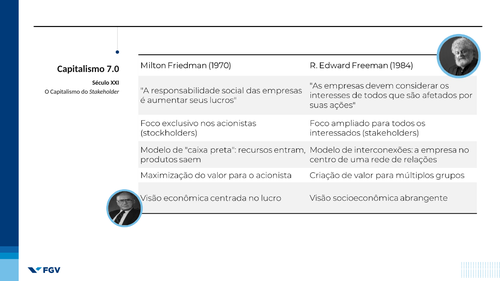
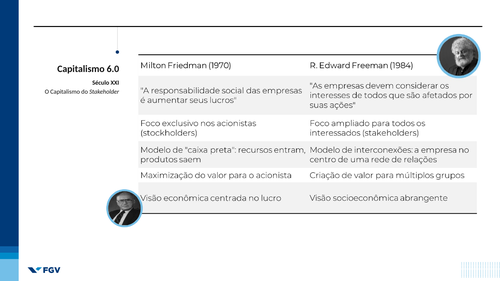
7.0: 7.0 -> 6.0
